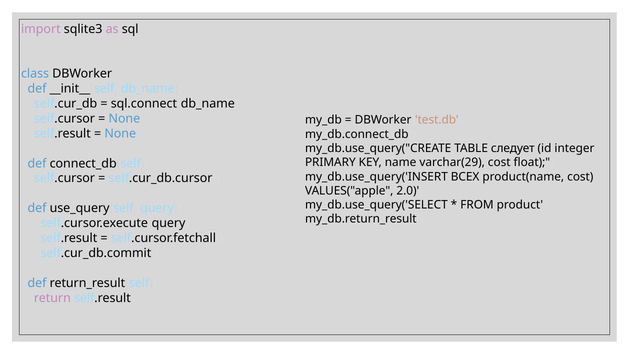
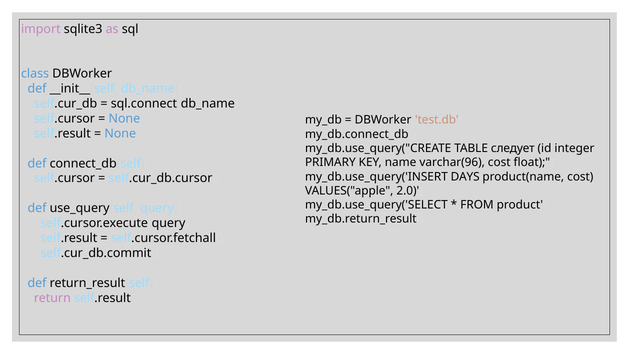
varchar(29: varchar(29 -> varchar(96
ВСЕХ: ВСЕХ -> DAYS
